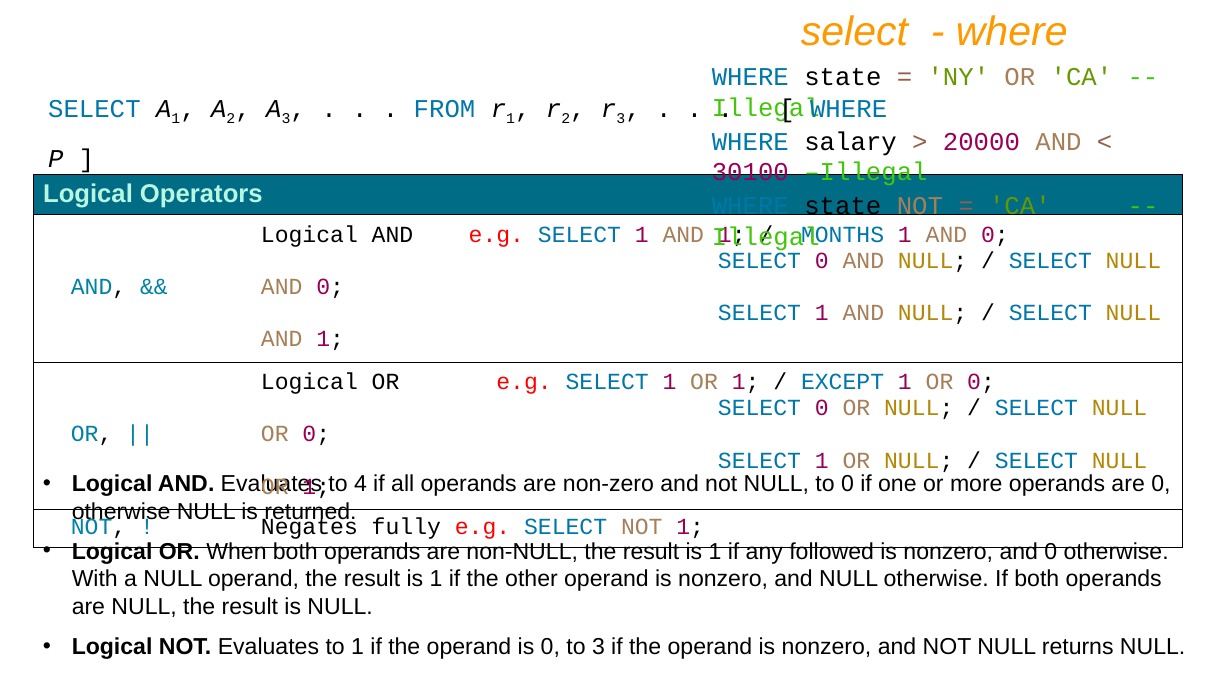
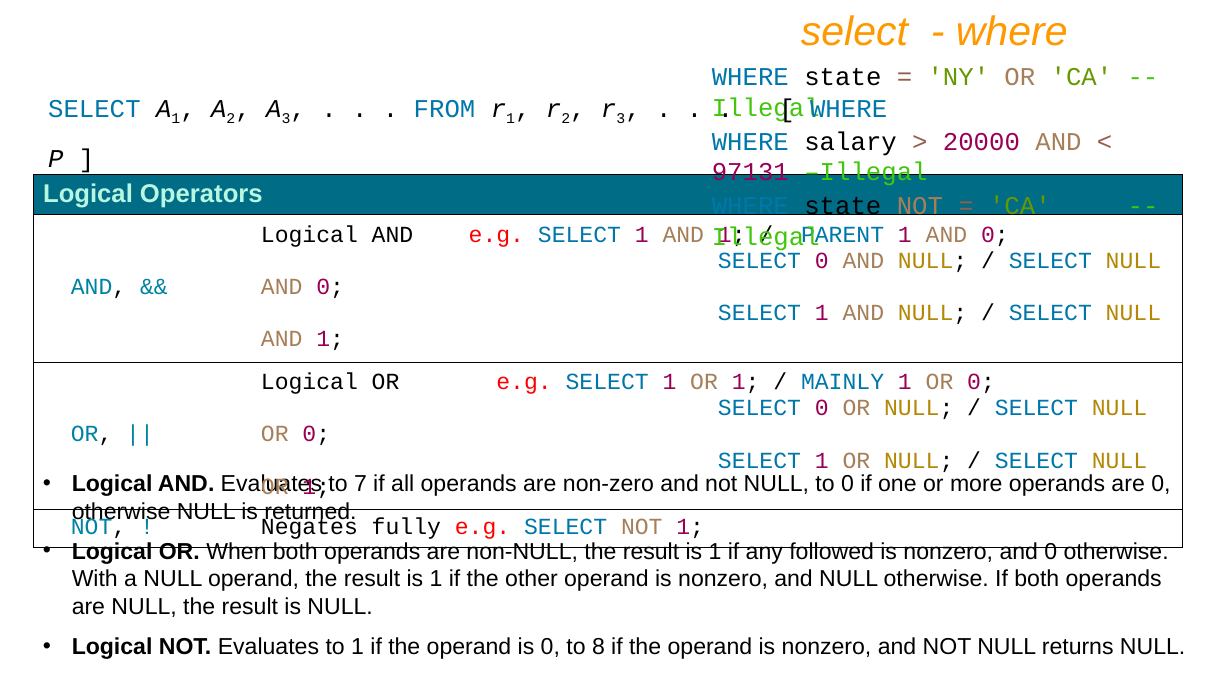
30100: 30100 -> 97131
MONTHS: MONTHS -> PARENT
EXCEPT: EXCEPT -> MAINLY
4: 4 -> 7
to 3: 3 -> 8
